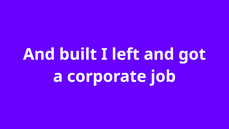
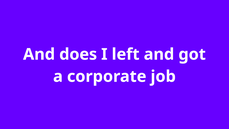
built: built -> does
